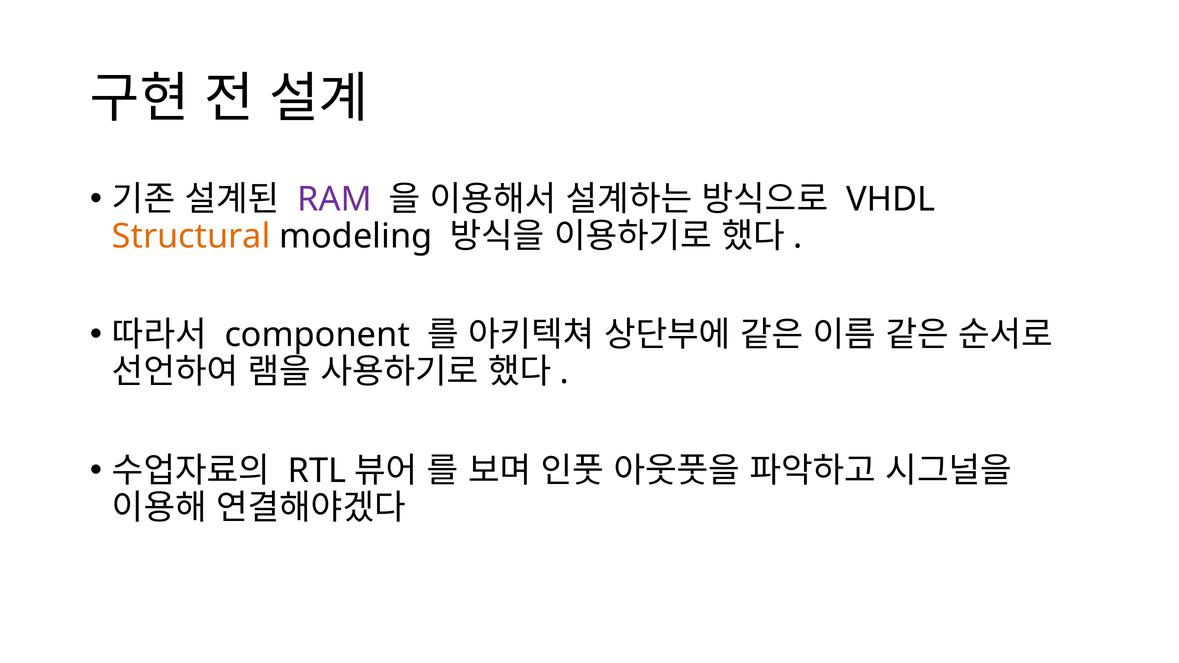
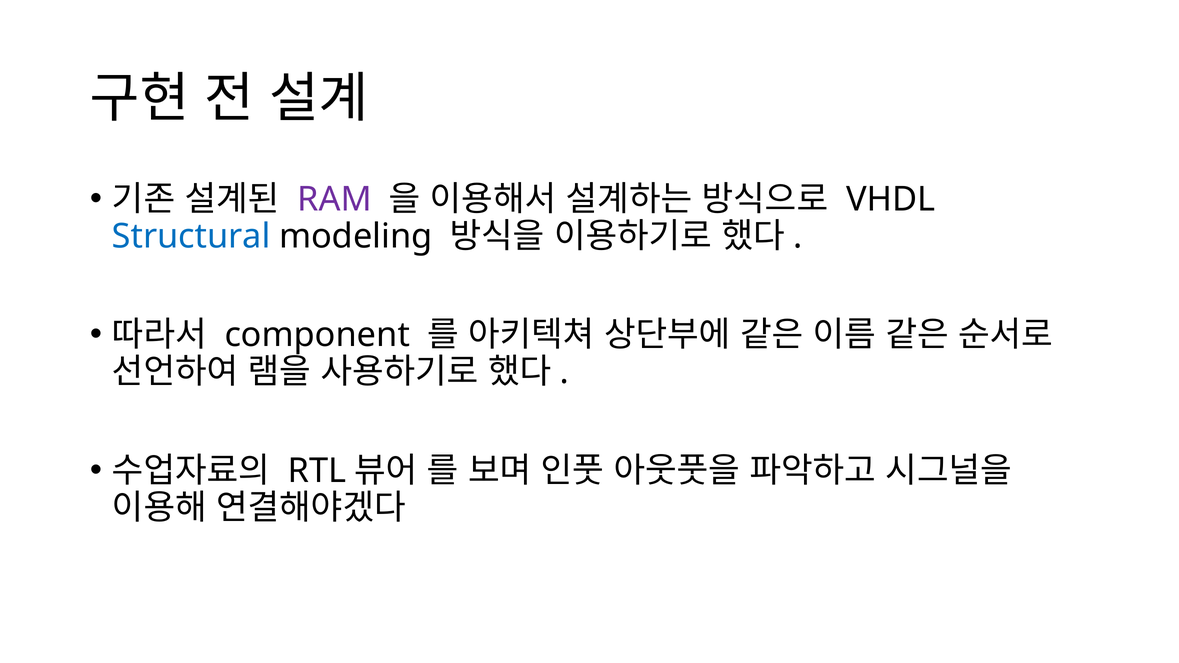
Structural colour: orange -> blue
